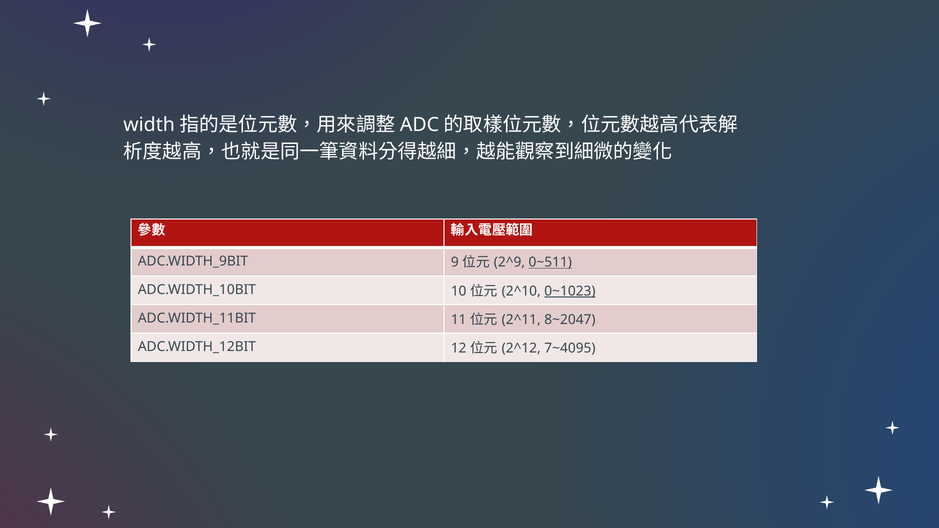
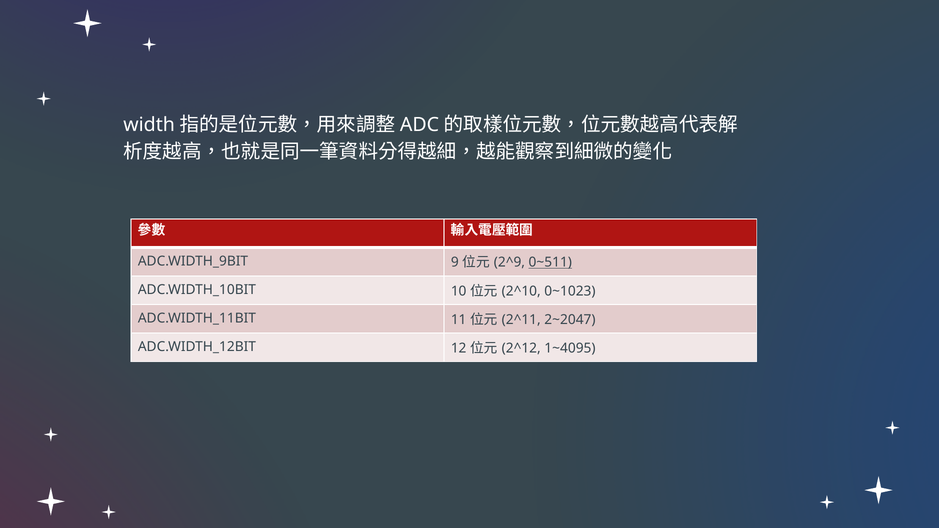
0~1023 underline: present -> none
8~2047: 8~2047 -> 2~2047
7~4095: 7~4095 -> 1~4095
